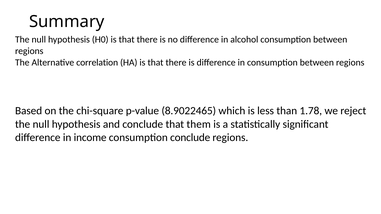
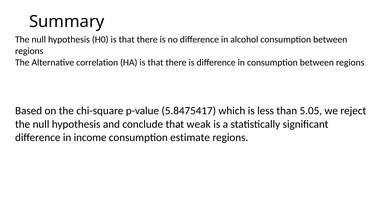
8.9022465: 8.9022465 -> 5.8475417
1.78: 1.78 -> 5.05
them: them -> weak
consumption conclude: conclude -> estimate
